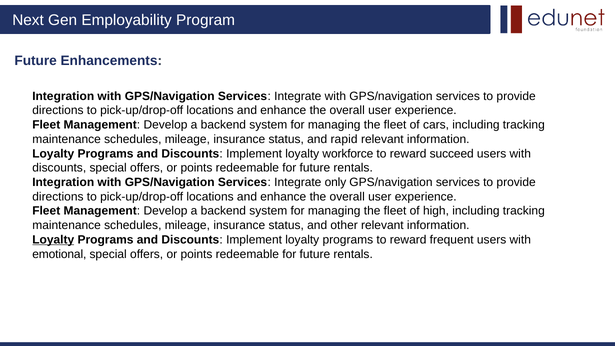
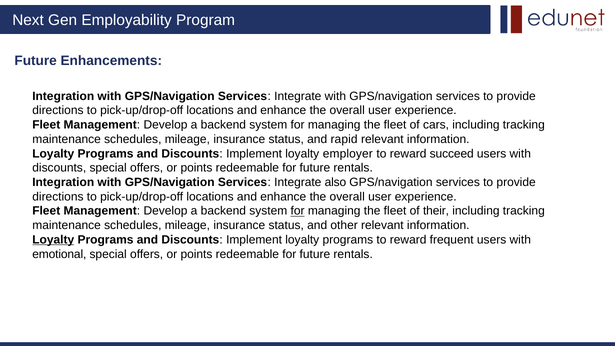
workforce: workforce -> employer
only: only -> also
for at (298, 211) underline: none -> present
high: high -> their
